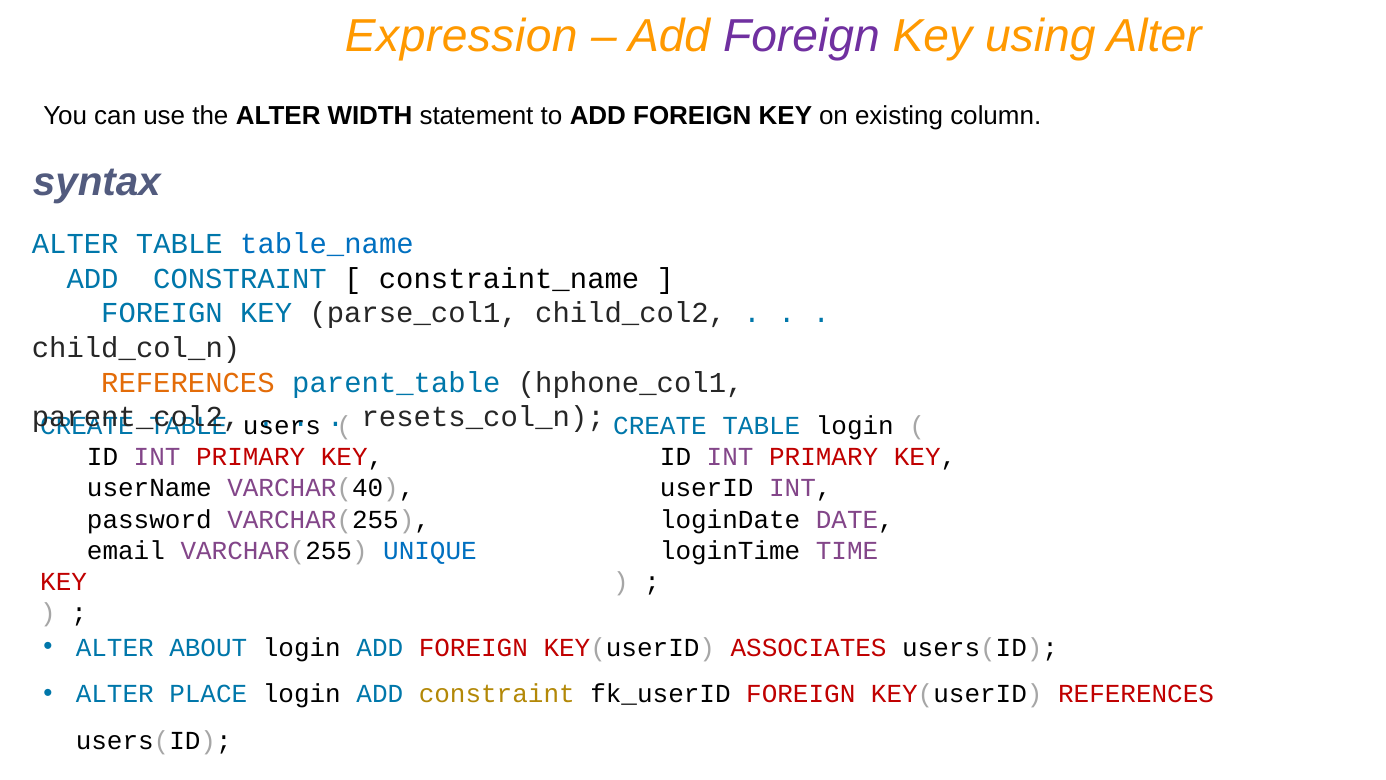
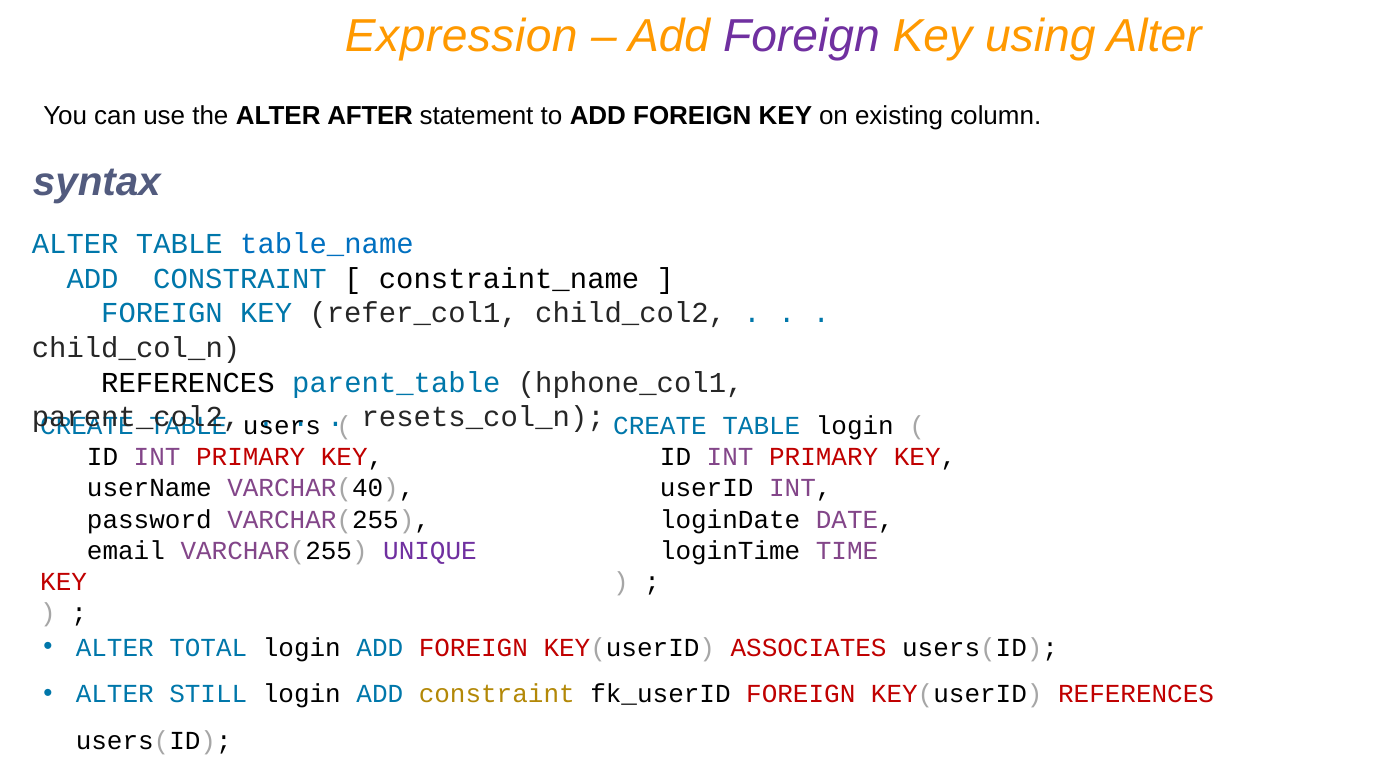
WIDTH: WIDTH -> AFTER
parse_col1: parse_col1 -> refer_col1
REFERENCES at (188, 382) colour: orange -> black
UNIQUE colour: blue -> purple
ABOUT: ABOUT -> TOTAL
PLACE: PLACE -> STILL
